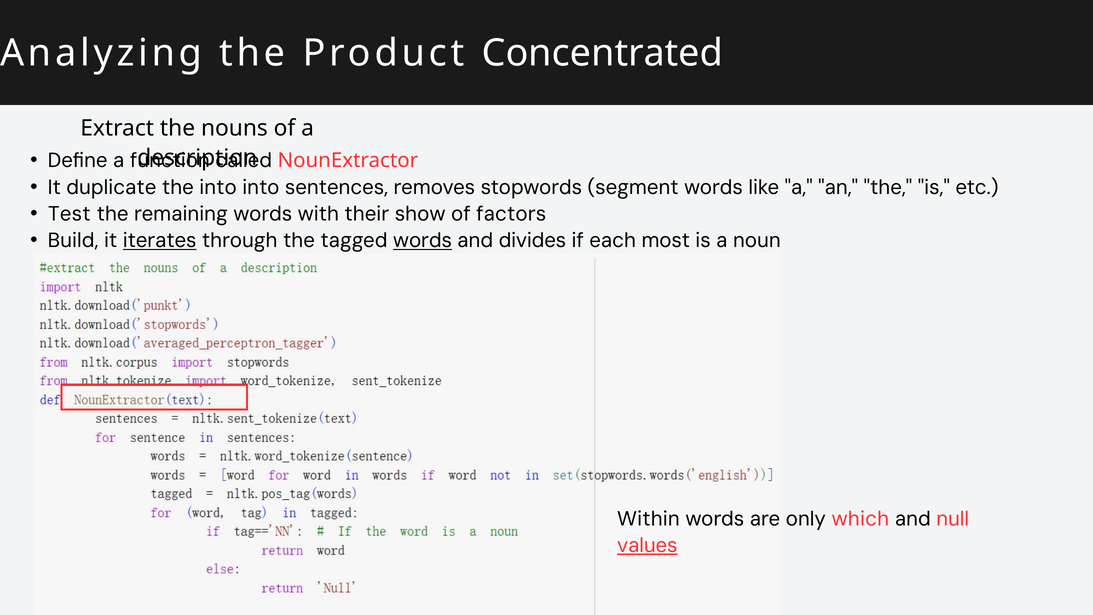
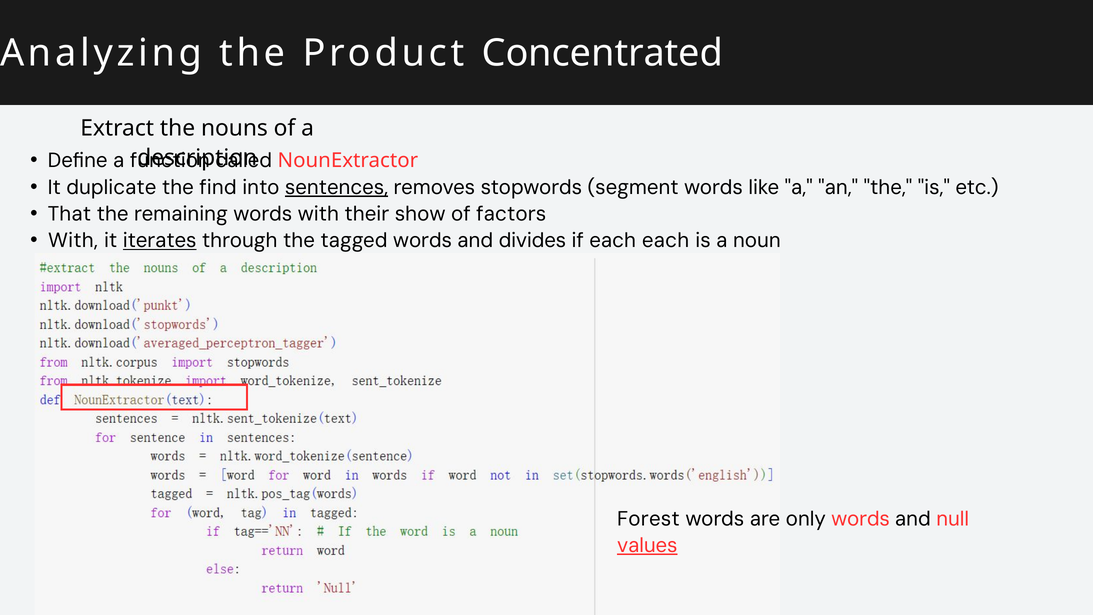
the into: into -> find
sentences underline: none -> present
Test: Test -> That
Build at (73, 241): Build -> With
words at (422, 241) underline: present -> none
each most: most -> each
Within: Within -> Forest
only which: which -> words
